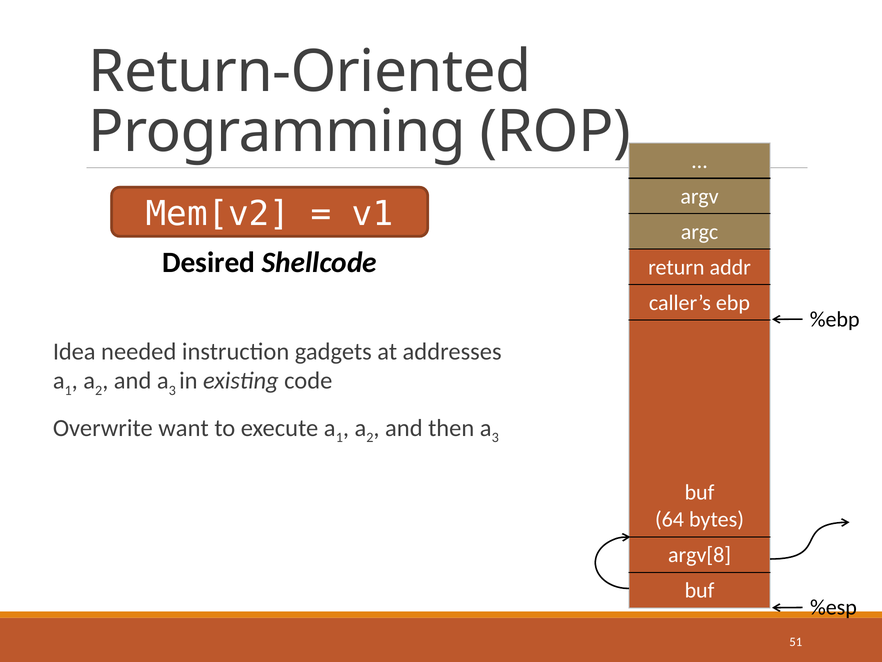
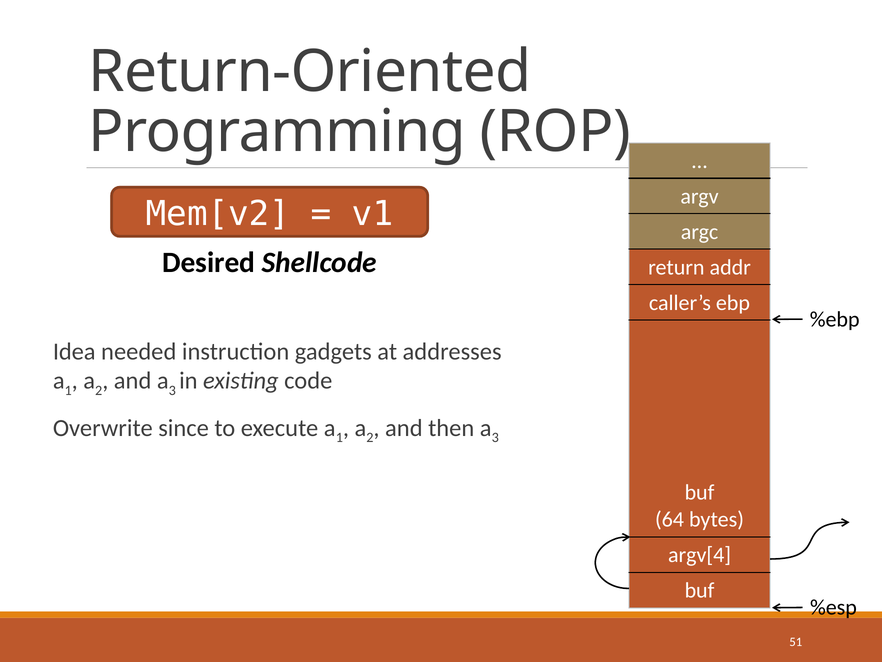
want: want -> since
argv[8: argv[8 -> argv[4
